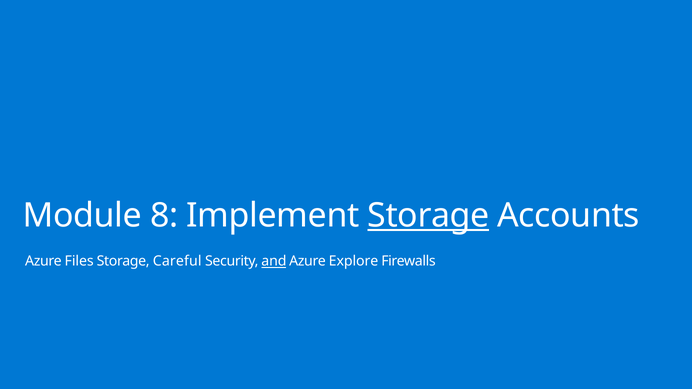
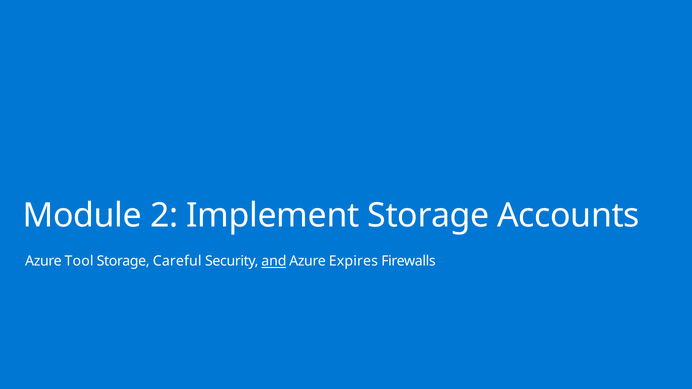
8: 8 -> 2
Storage at (428, 216) underline: present -> none
Files: Files -> Tool
Explore: Explore -> Expires
